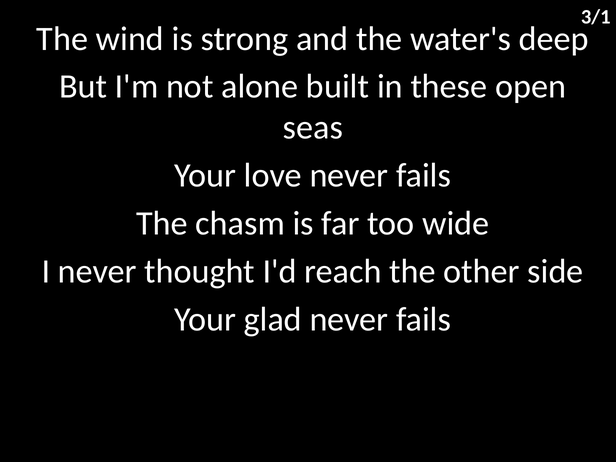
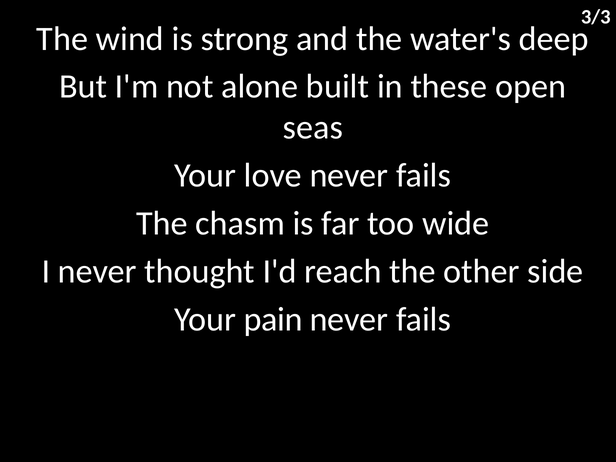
3/1: 3/1 -> 3/3
glad: glad -> pain
